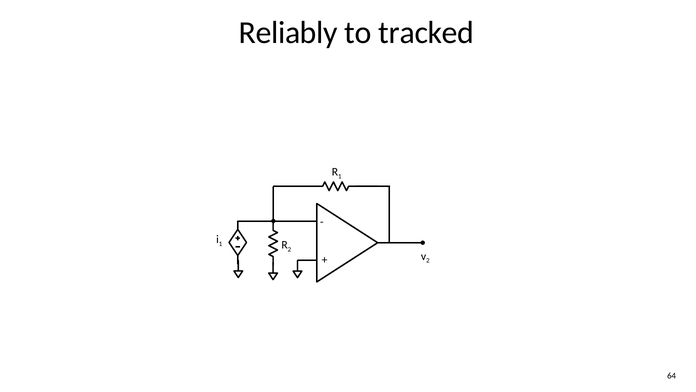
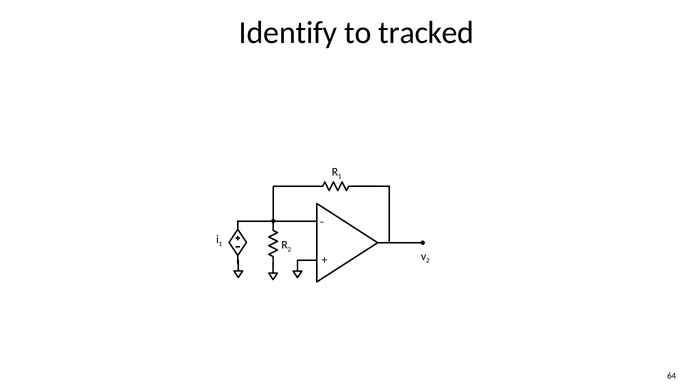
Reliably: Reliably -> Identify
